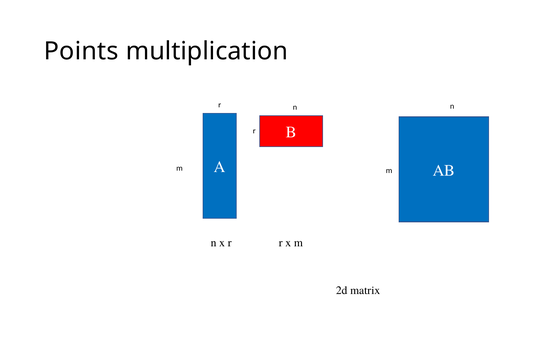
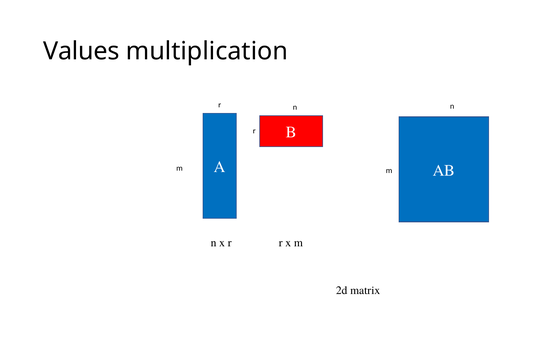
Points: Points -> Values
